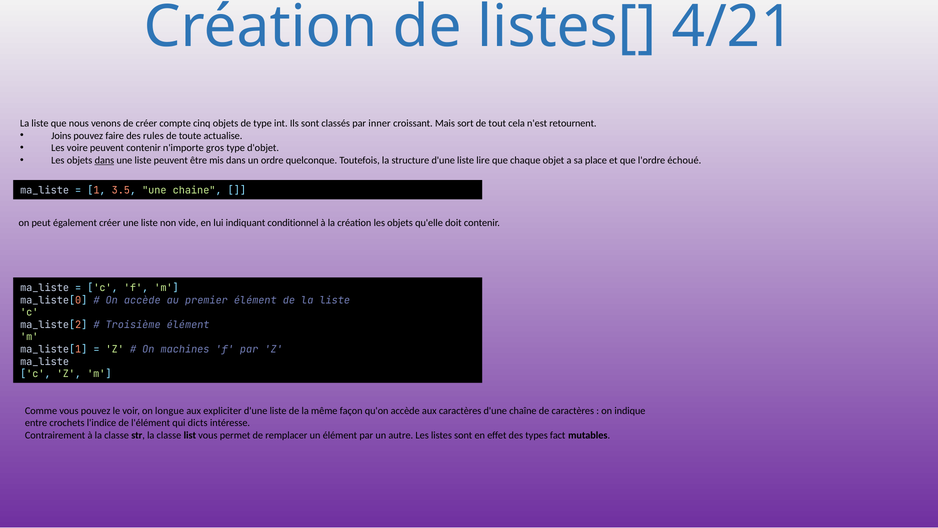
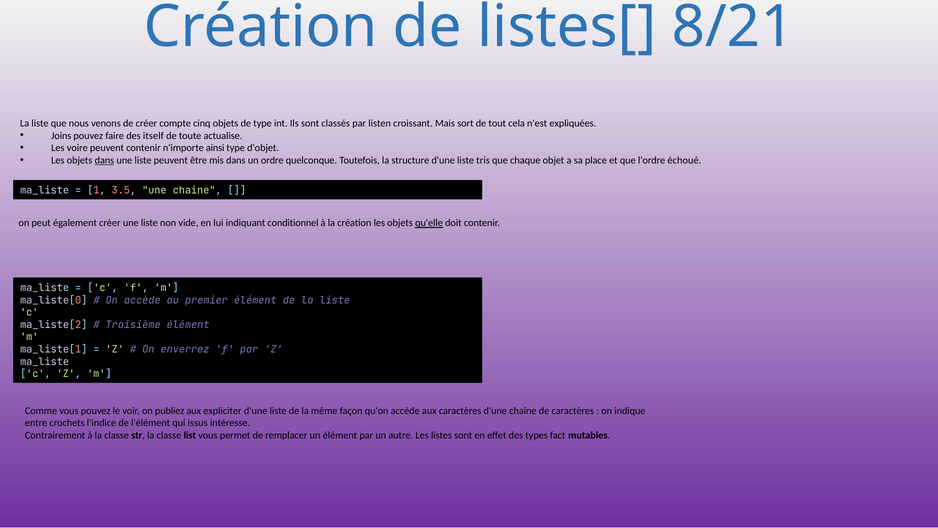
4/21: 4/21 -> 8/21
inner: inner -> listen
retournent: retournent -> expliquées
rules: rules -> itself
gros: gros -> ainsi
lire: lire -> tris
qu'elle underline: none -> present
machines: machines -> enverrez
longue: longue -> publiez
dicts: dicts -> issus
